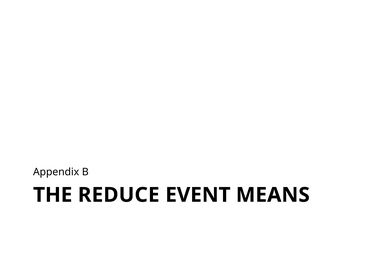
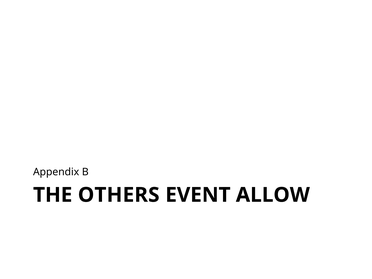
REDUCE: REDUCE -> OTHERS
MEANS: MEANS -> ALLOW
